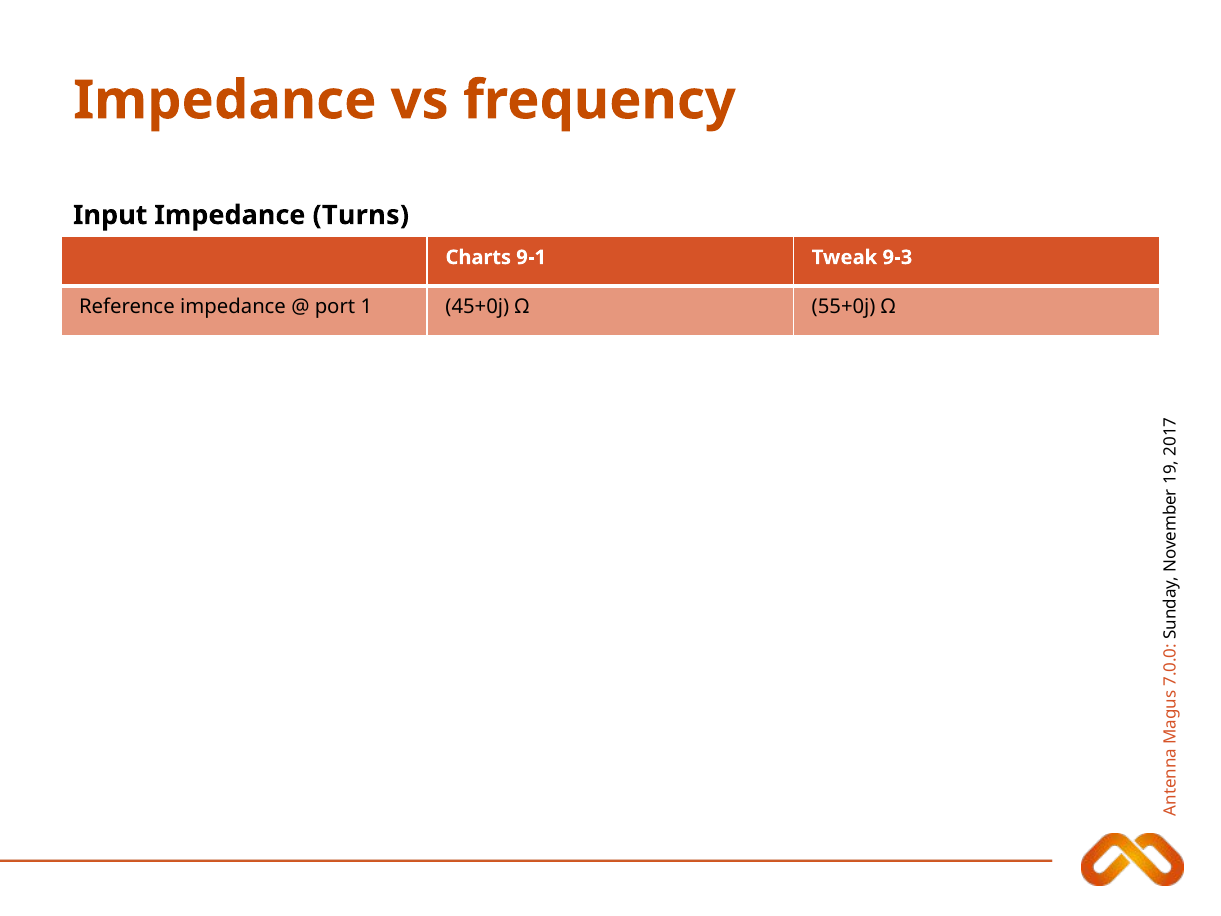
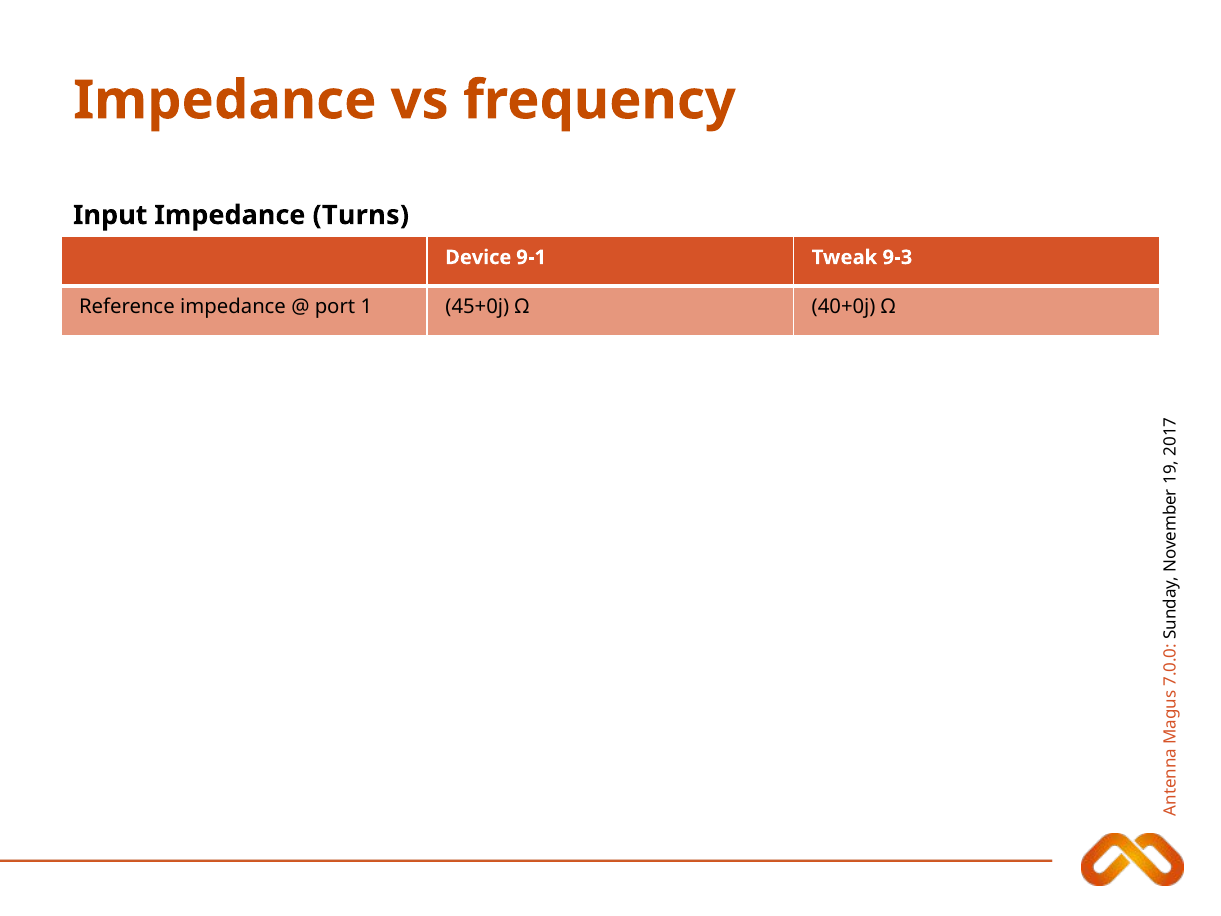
Charts: Charts -> Device
55+0j: 55+0j -> 40+0j
